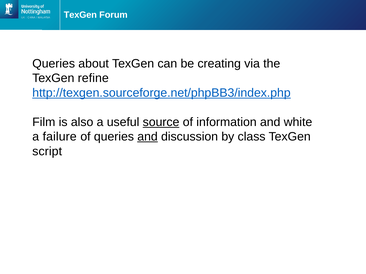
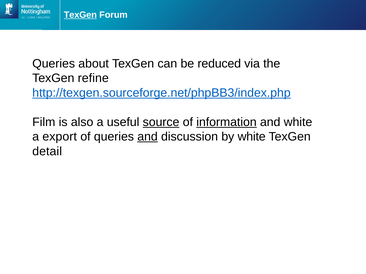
TexGen at (80, 15) underline: none -> present
creating: creating -> reduced
information underline: none -> present
failure: failure -> export
by class: class -> white
script: script -> detail
